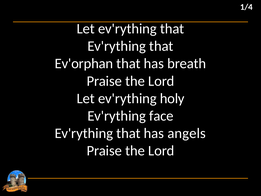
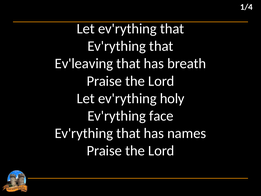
Ev'orphan: Ev'orphan -> Ev'leaving
angels: angels -> names
